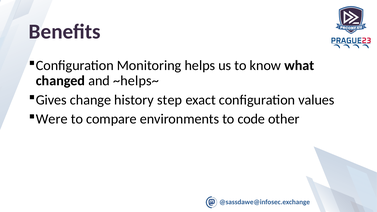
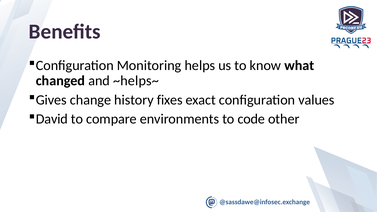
step: step -> fixes
Were: Were -> David
